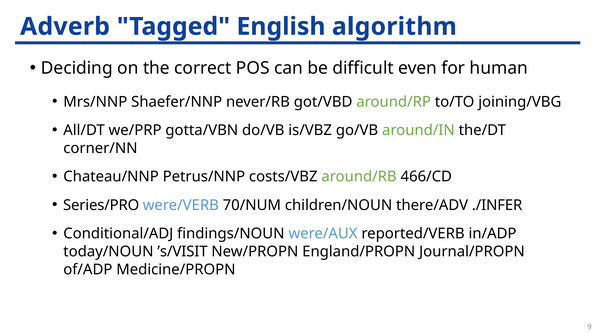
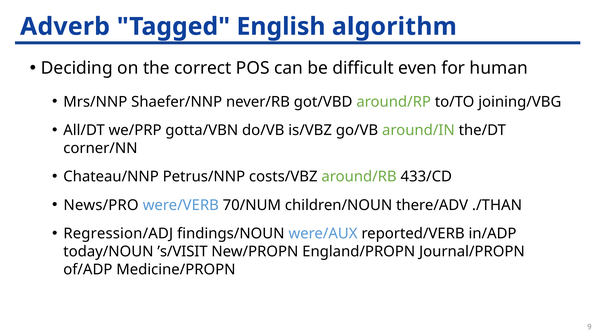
466/CD: 466/CD -> 433/CD
Series/PRO: Series/PRO -> News/PRO
./INFER: ./INFER -> ./THAN
Conditional/ADJ: Conditional/ADJ -> Regression/ADJ
